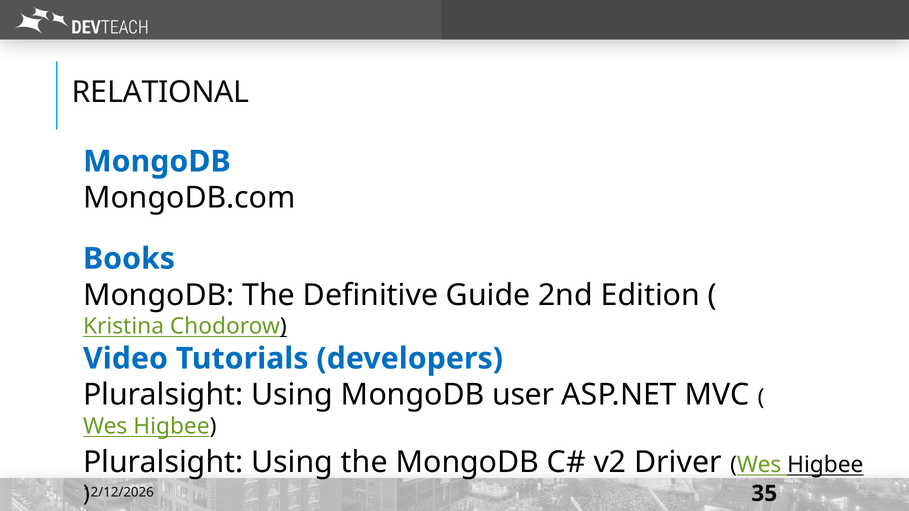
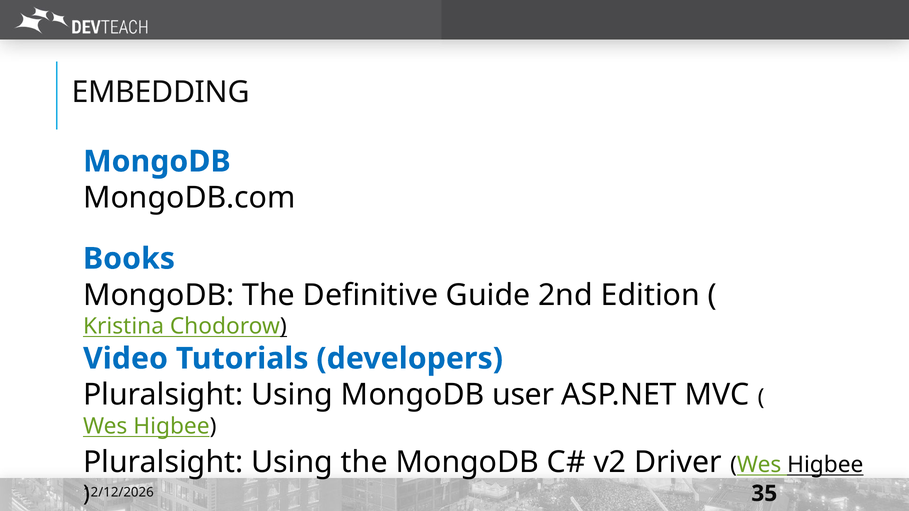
RELATIONAL: RELATIONAL -> EMBEDDING
